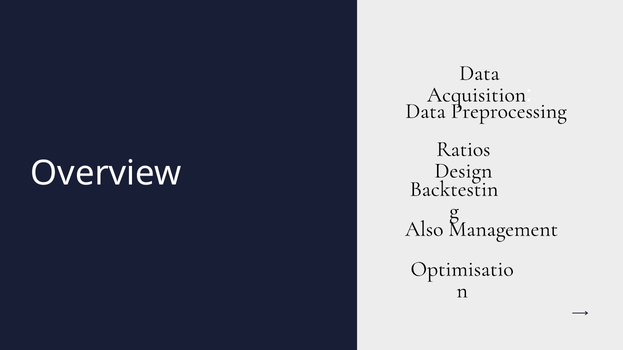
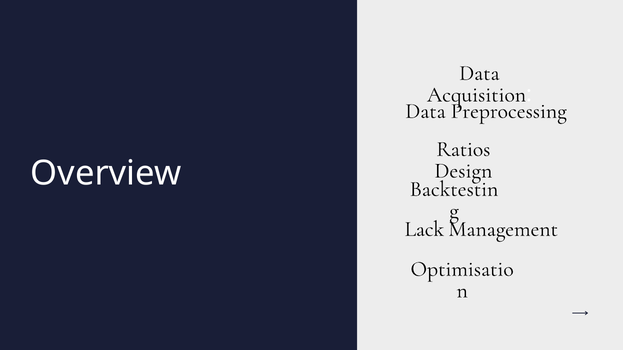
Also: Also -> Lack
